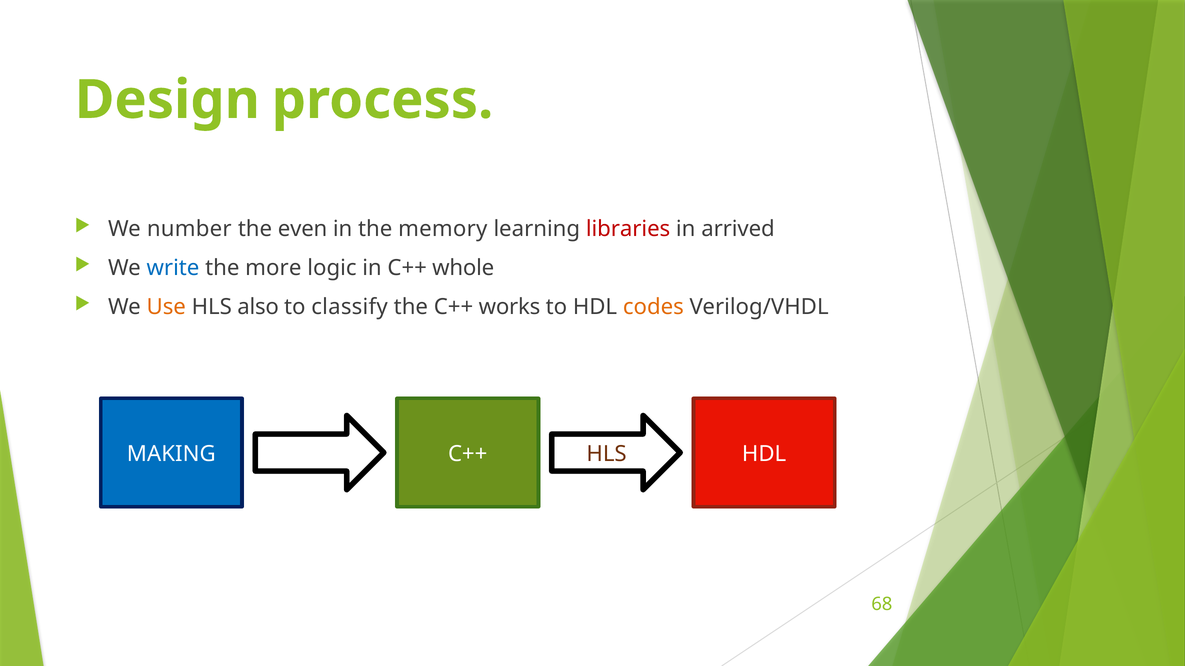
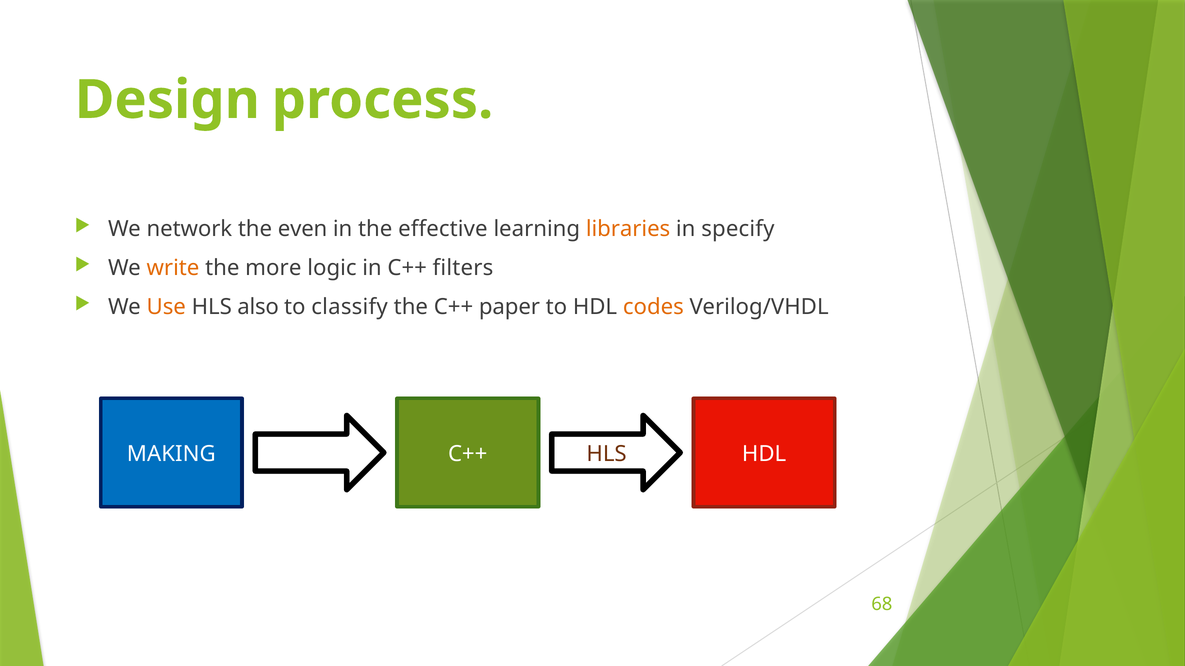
number: number -> network
memory: memory -> effective
libraries colour: red -> orange
arrived: arrived -> specify
write colour: blue -> orange
whole: whole -> filters
works: works -> paper
